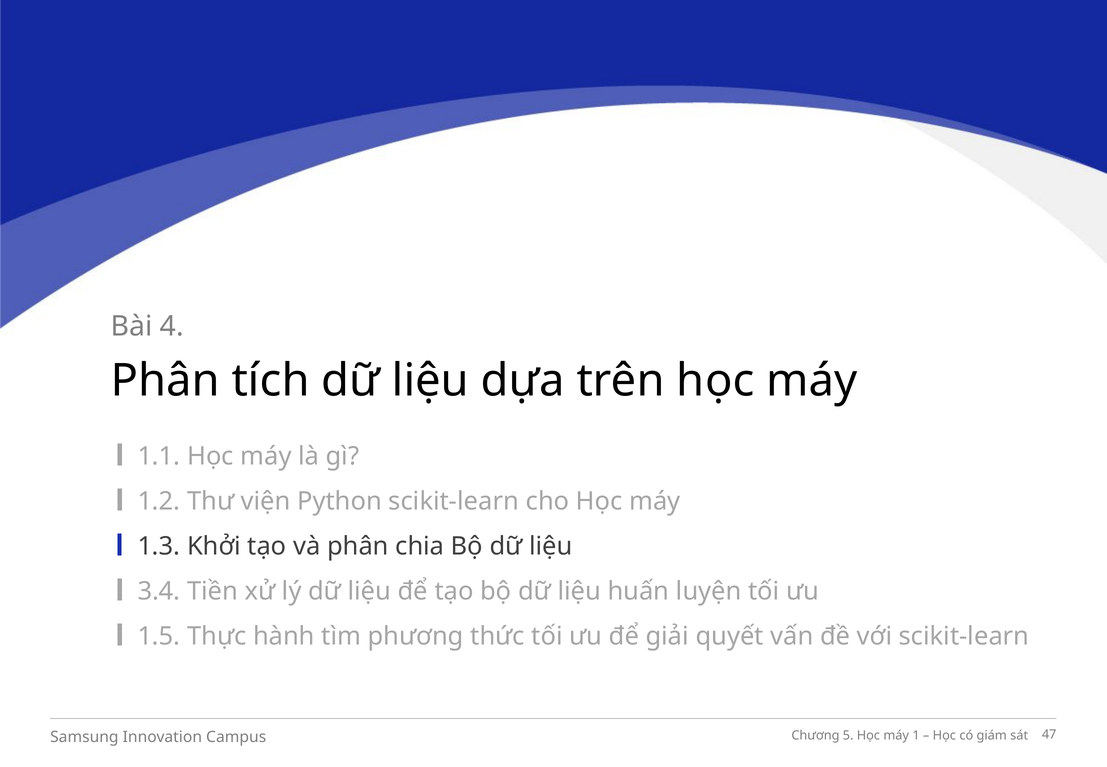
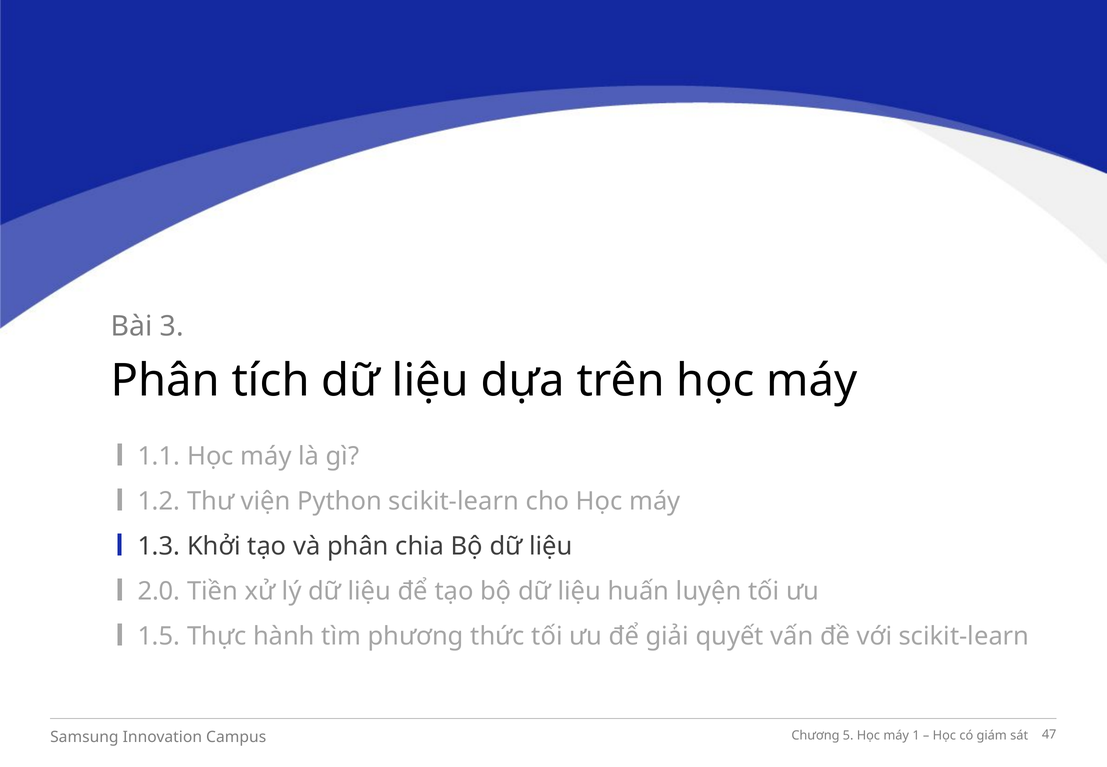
4: 4 -> 3
3.4: 3.4 -> 2.0
